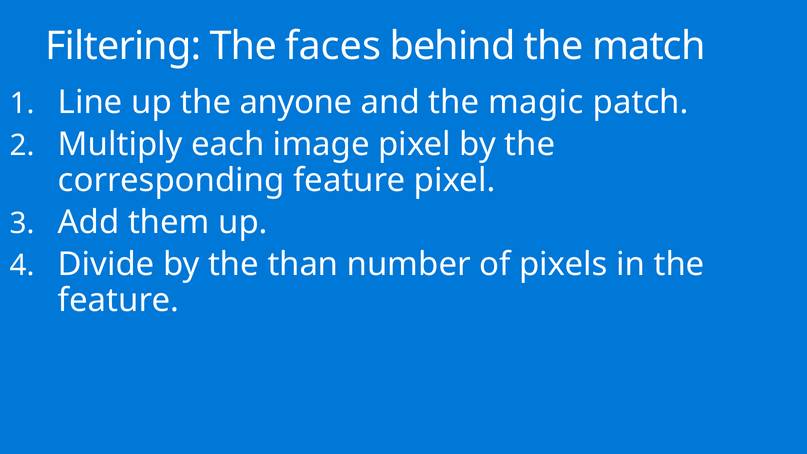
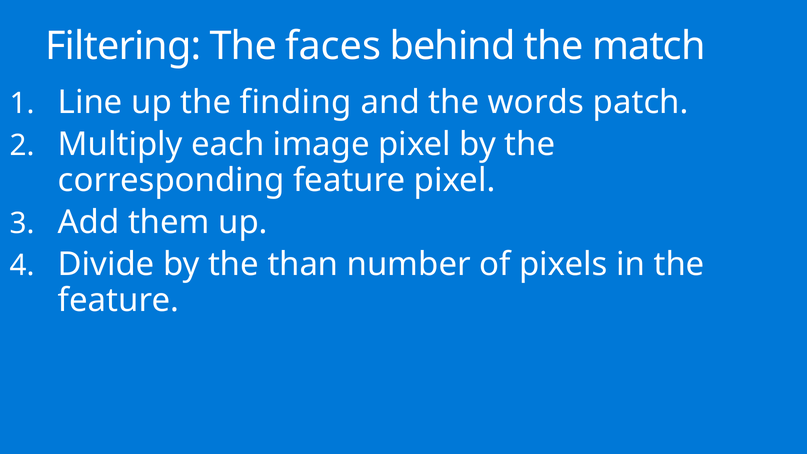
anyone: anyone -> finding
magic: magic -> words
